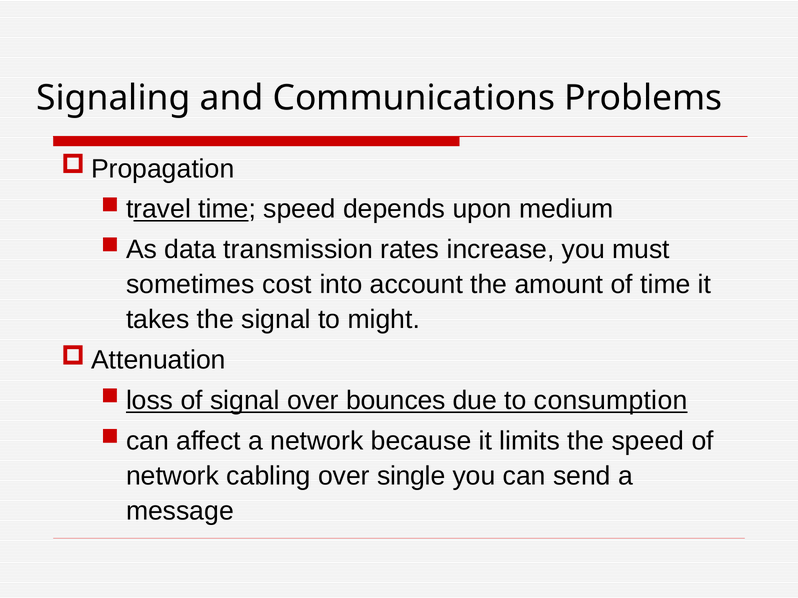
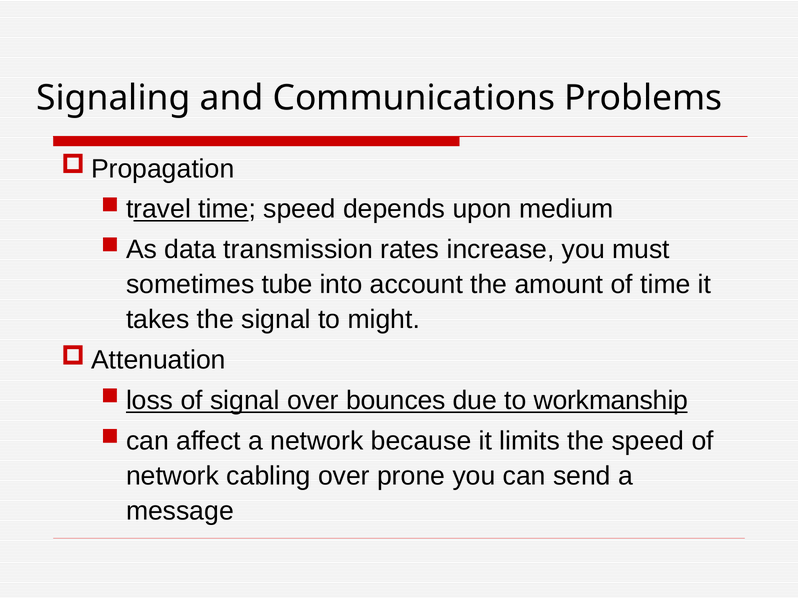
cost: cost -> tube
consumption: consumption -> workmanship
single: single -> prone
